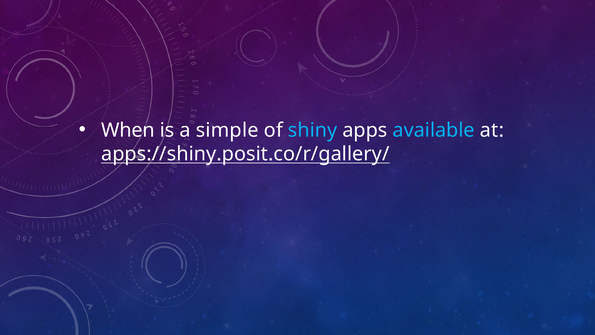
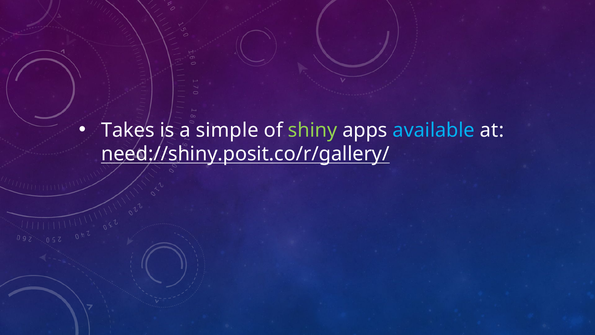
When: When -> Takes
shiny colour: light blue -> light green
apps://shiny.posit.co/r/gallery/: apps://shiny.posit.co/r/gallery/ -> need://shiny.posit.co/r/gallery/
